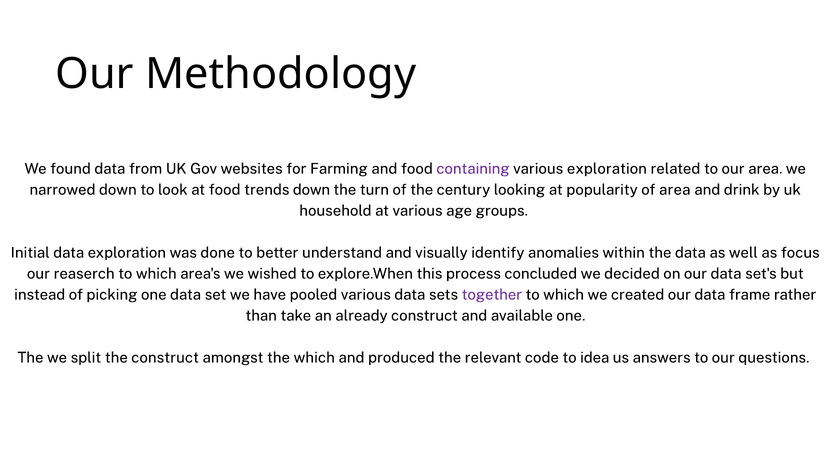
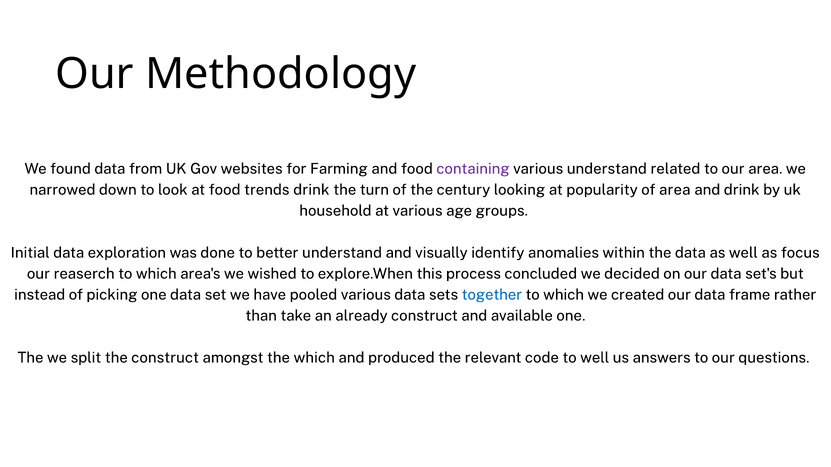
various exploration: exploration -> understand
trends down: down -> drink
together colour: purple -> blue
to idea: idea -> well
